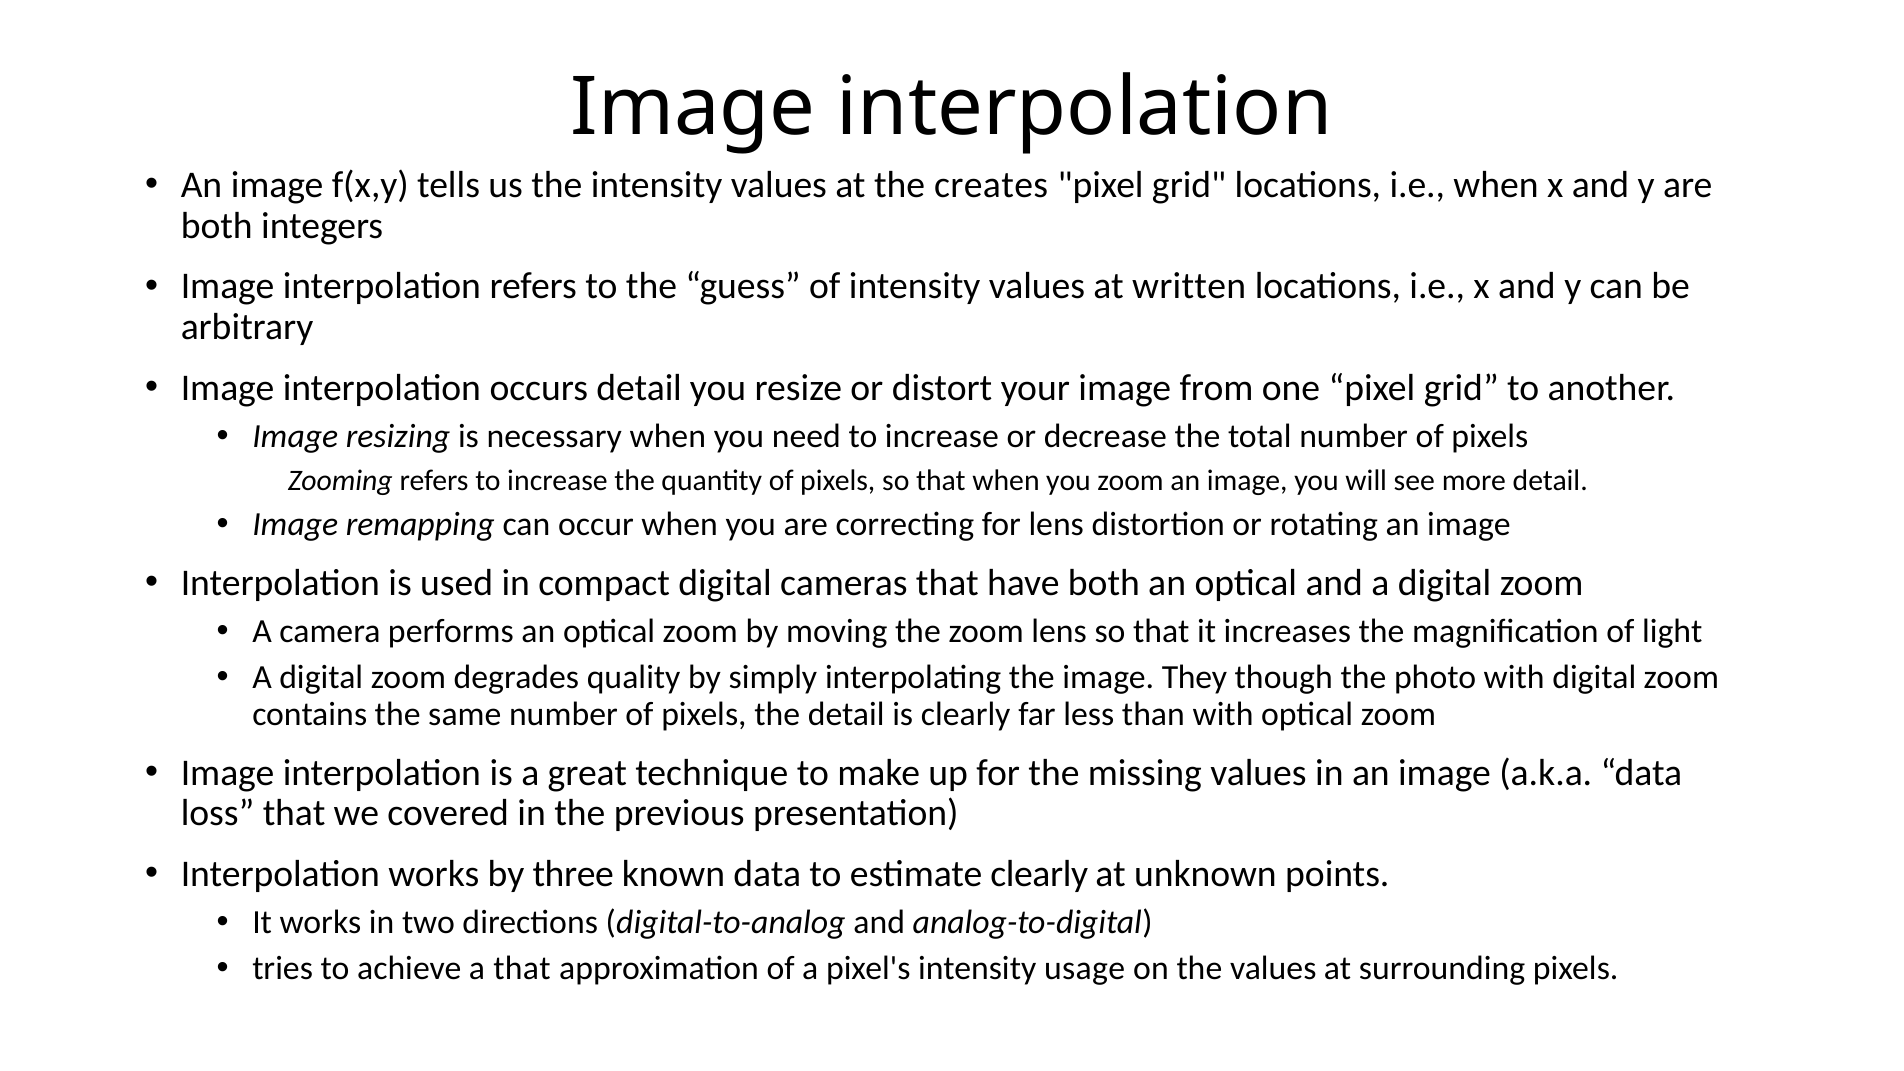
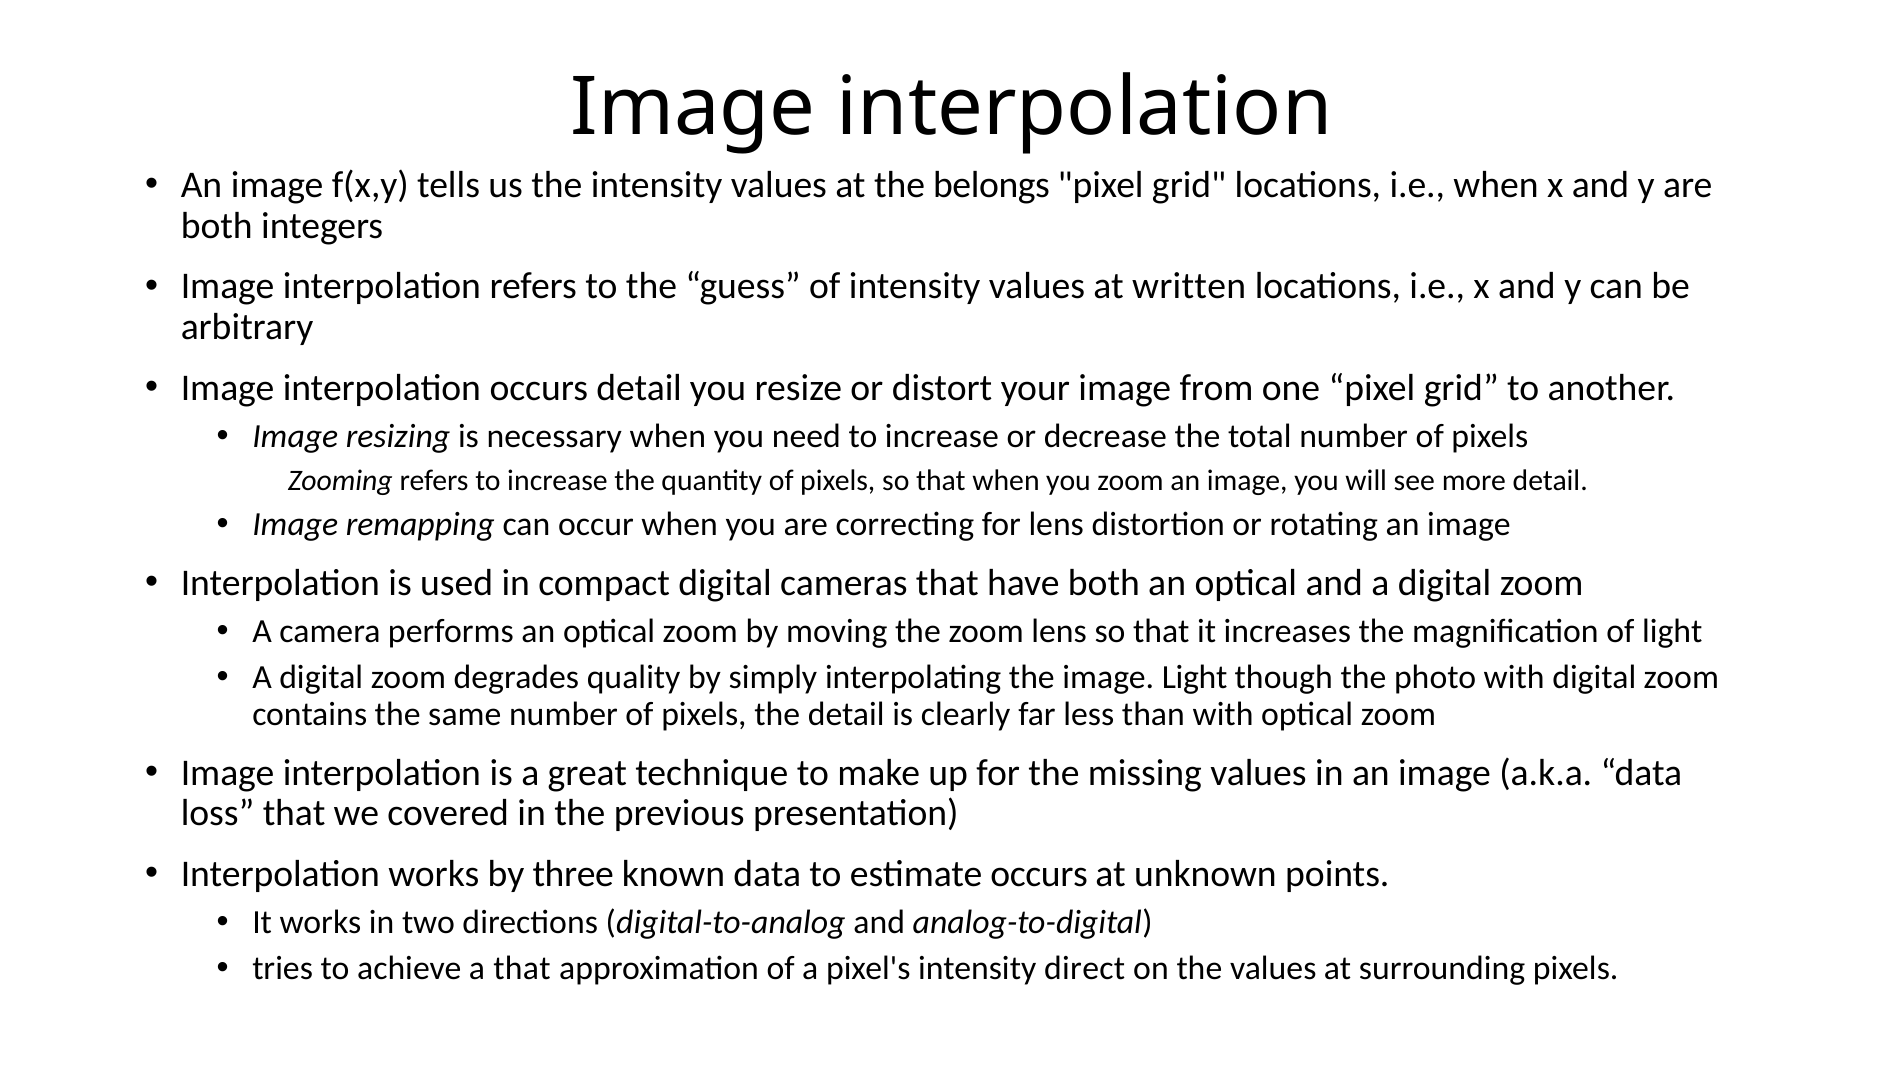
creates: creates -> belongs
image They: They -> Light
estimate clearly: clearly -> occurs
usage: usage -> direct
